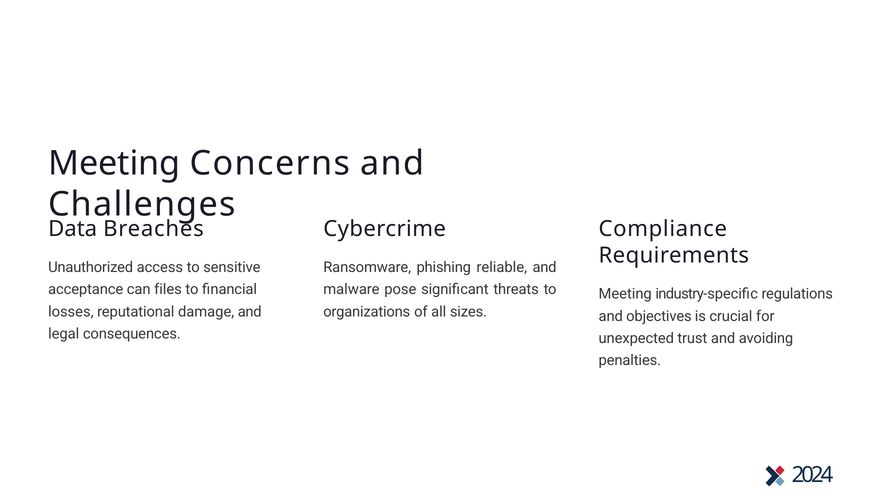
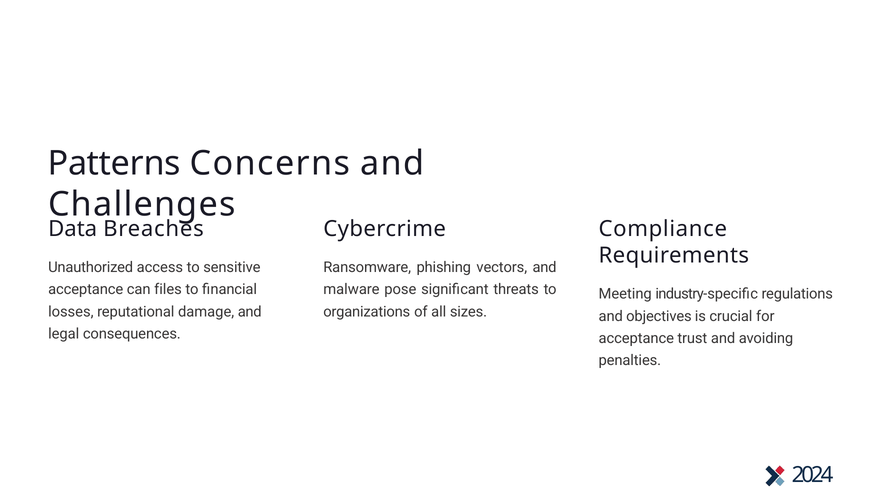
Meeting at (114, 164): Meeting -> Patterns
reliable: reliable -> vectors
unexpected at (636, 338): unexpected -> acceptance
